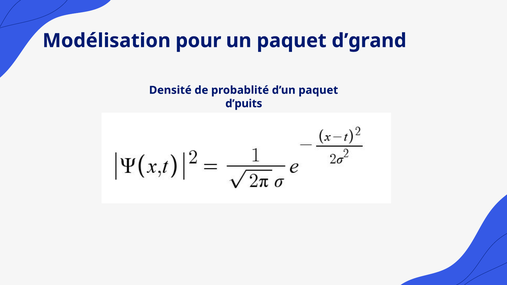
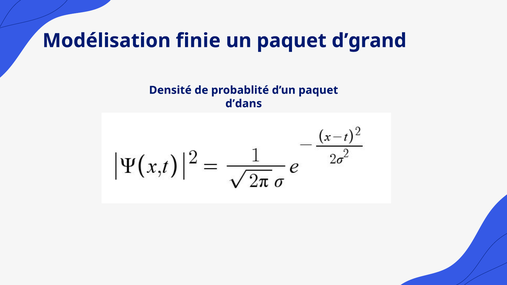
pour: pour -> finie
d’puits: d’puits -> d’dans
